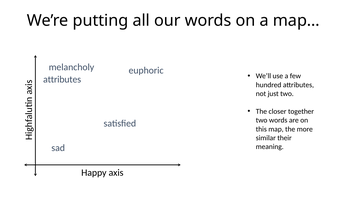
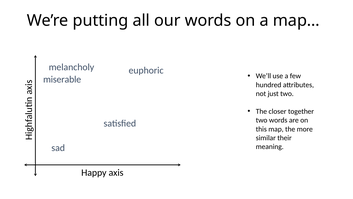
attributes at (62, 79): attributes -> miserable
